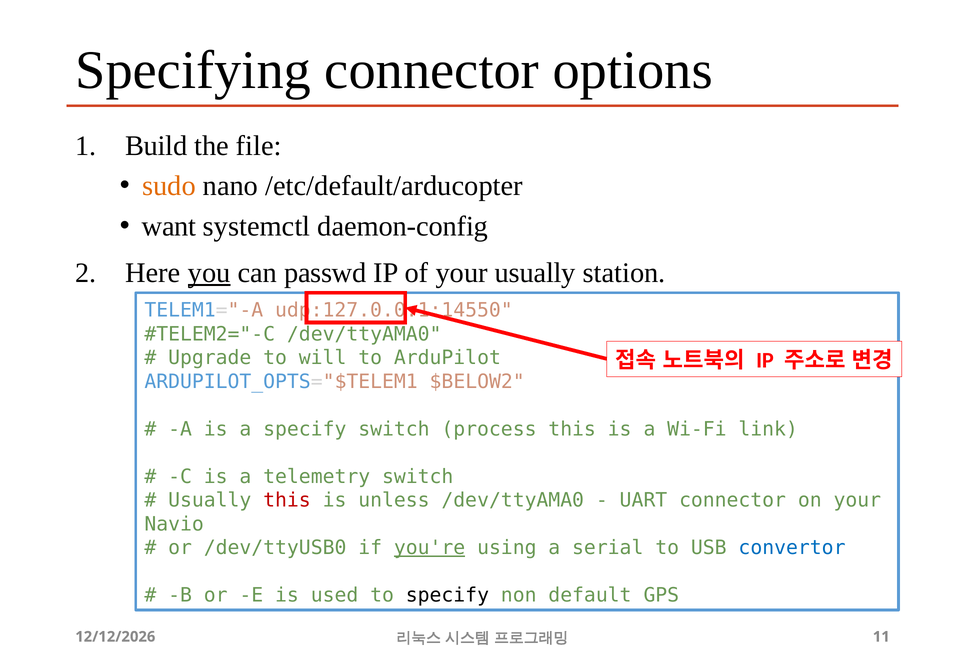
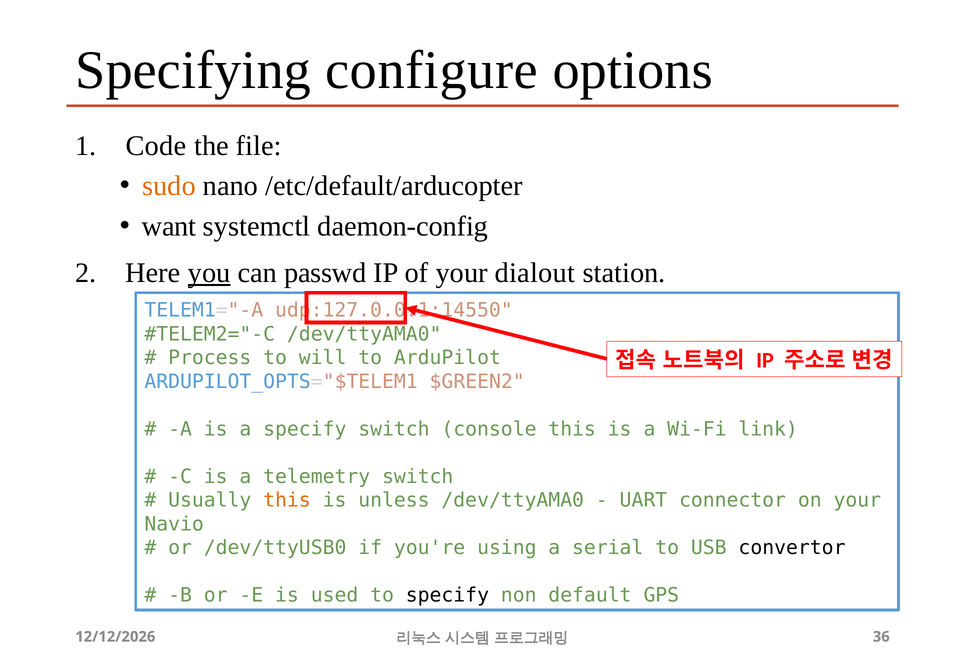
Specifying connector: connector -> configure
Build: Build -> Code
your usually: usually -> dialout
Upgrade: Upgrade -> Process
$BELOW2: $BELOW2 -> $GREEN2
process: process -> console
this at (287, 500) colour: red -> orange
you're underline: present -> none
convertor colour: blue -> black
11: 11 -> 36
